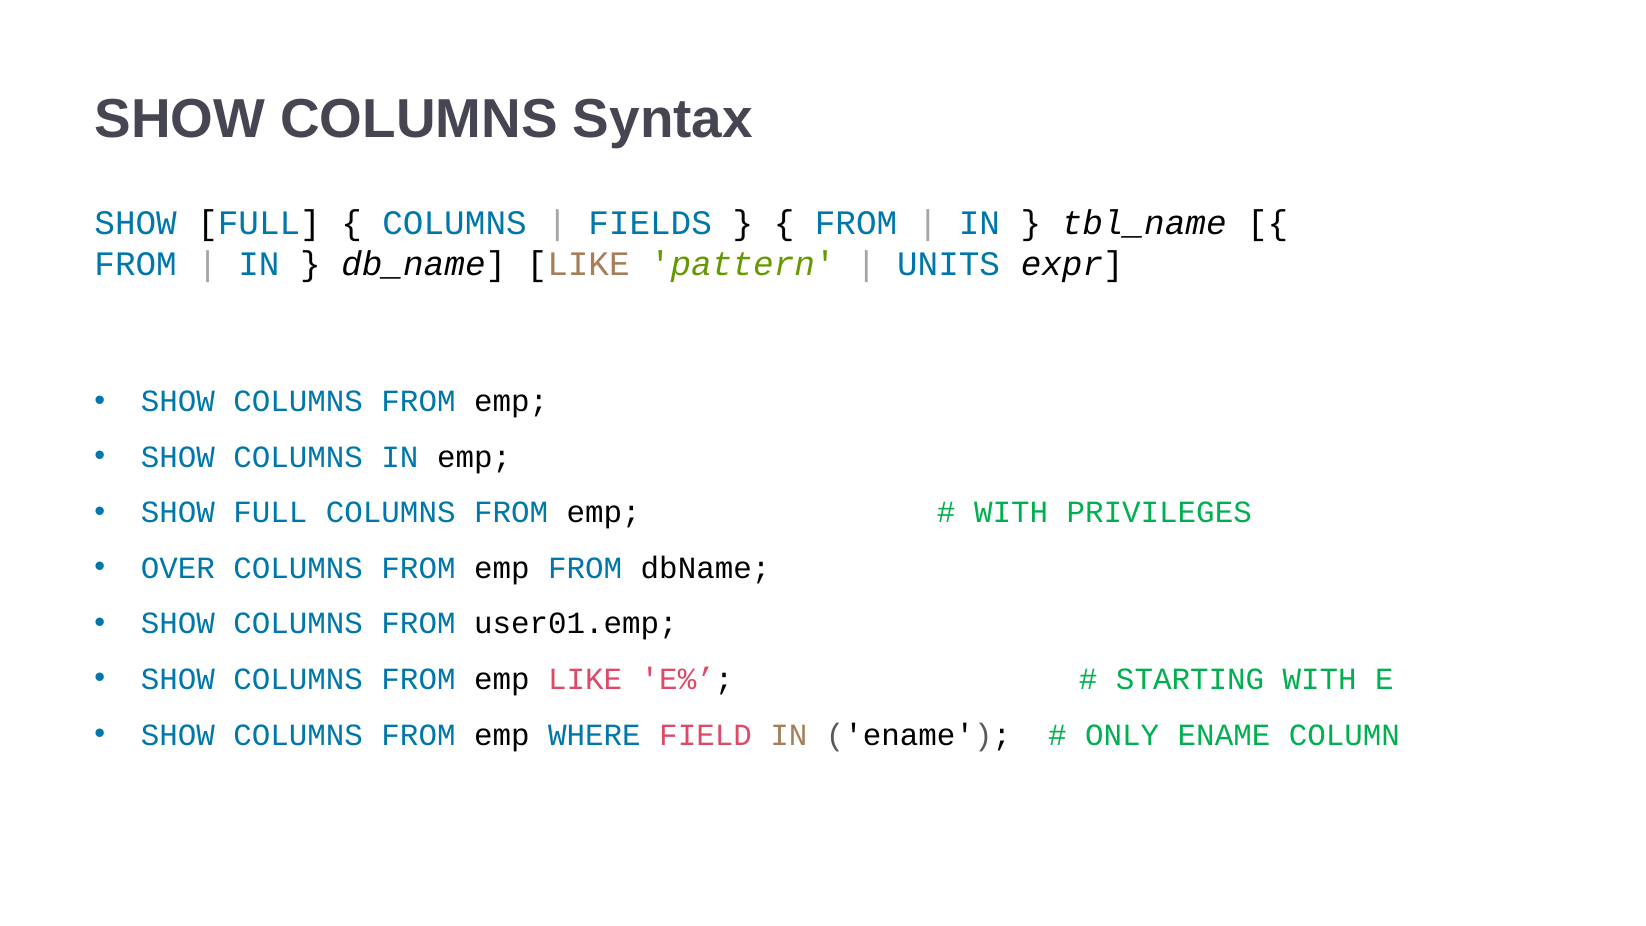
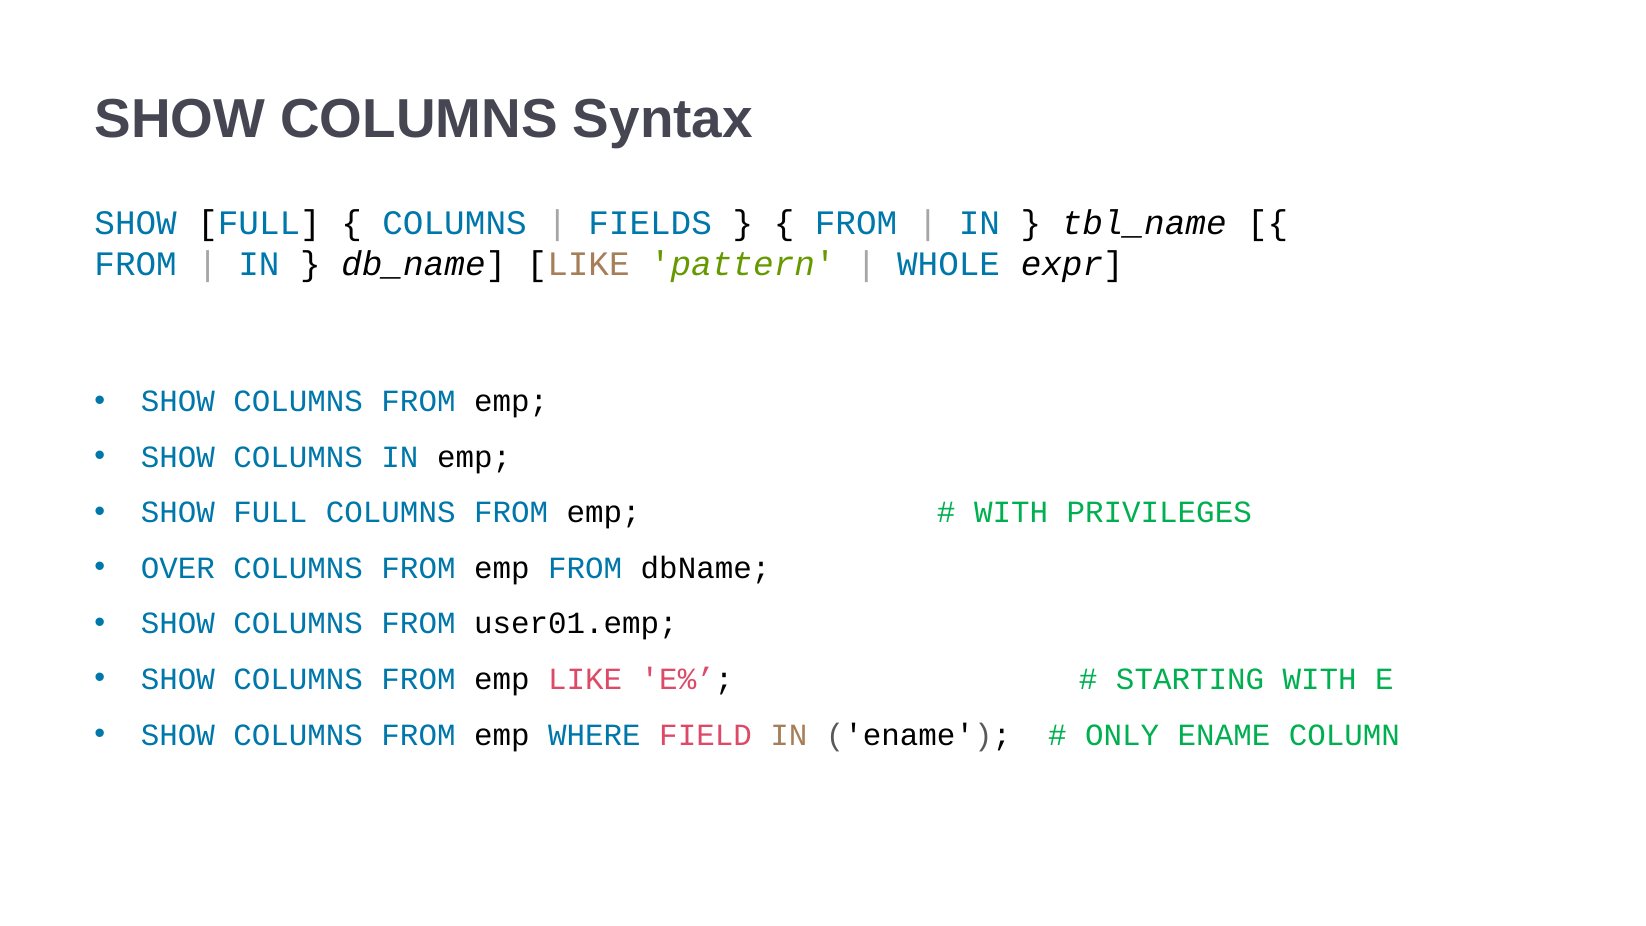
UNITS: UNITS -> WHOLE
